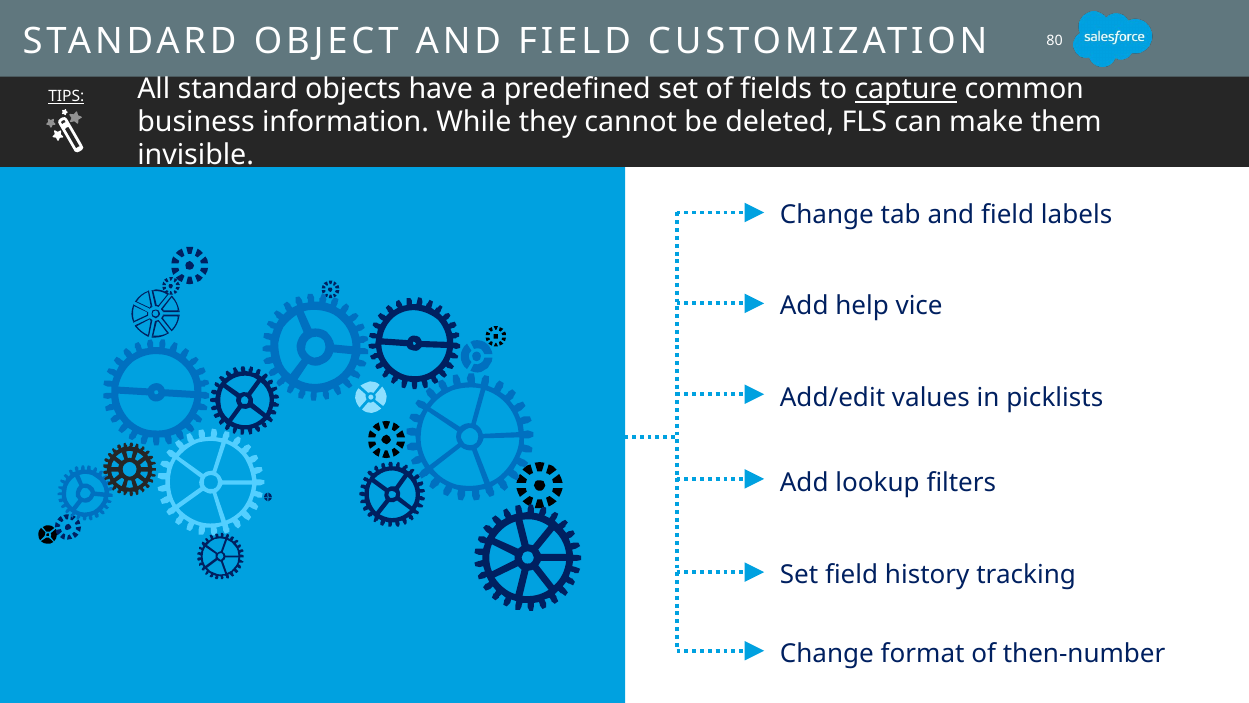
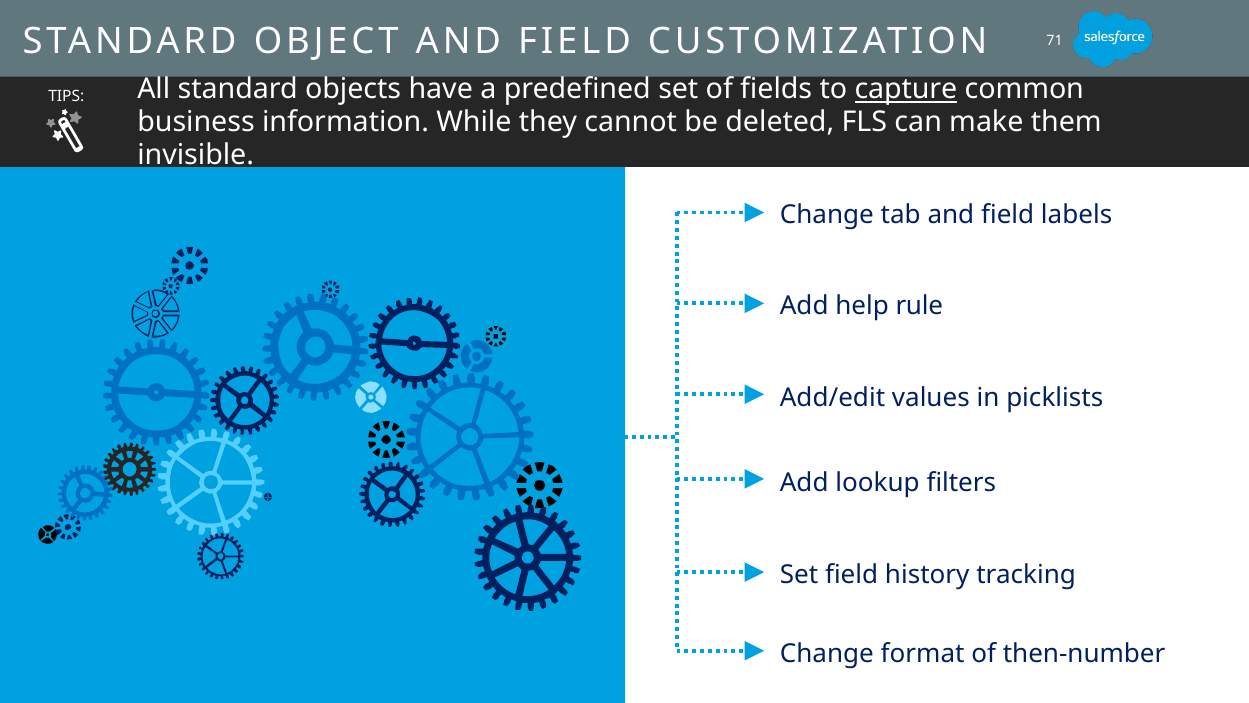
80: 80 -> 71
TIPS underline: present -> none
vice: vice -> rule
